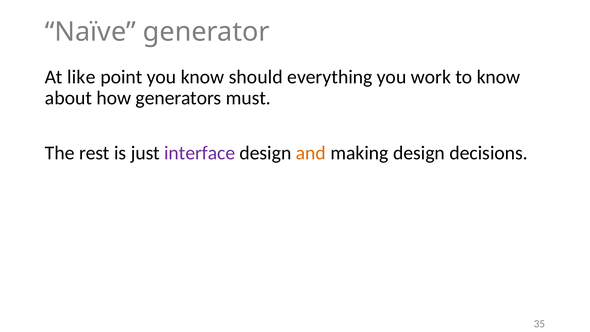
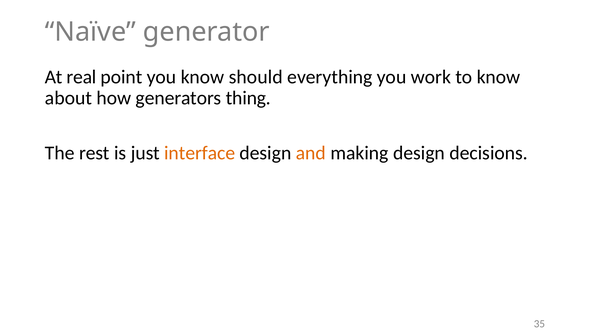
like: like -> real
must: must -> thing
interface colour: purple -> orange
